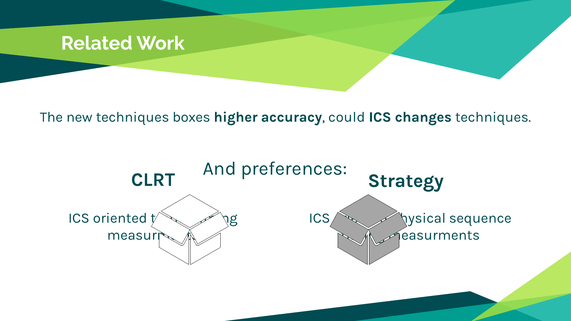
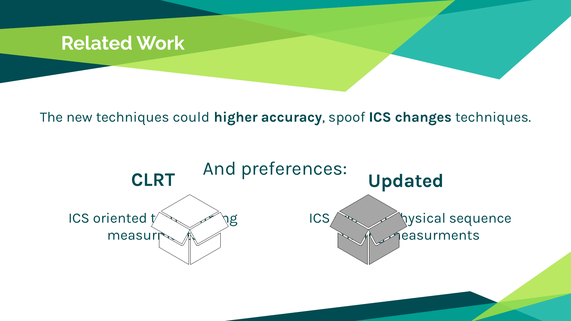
boxes: boxes -> could
could: could -> spoof
Strategy: Strategy -> Updated
